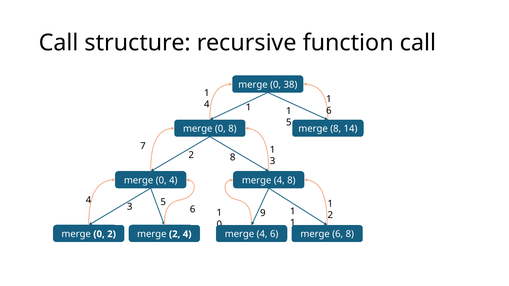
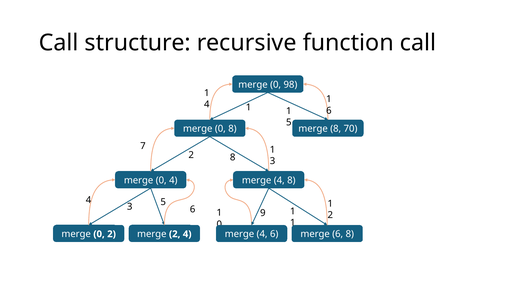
38: 38 -> 98
14: 14 -> 70
